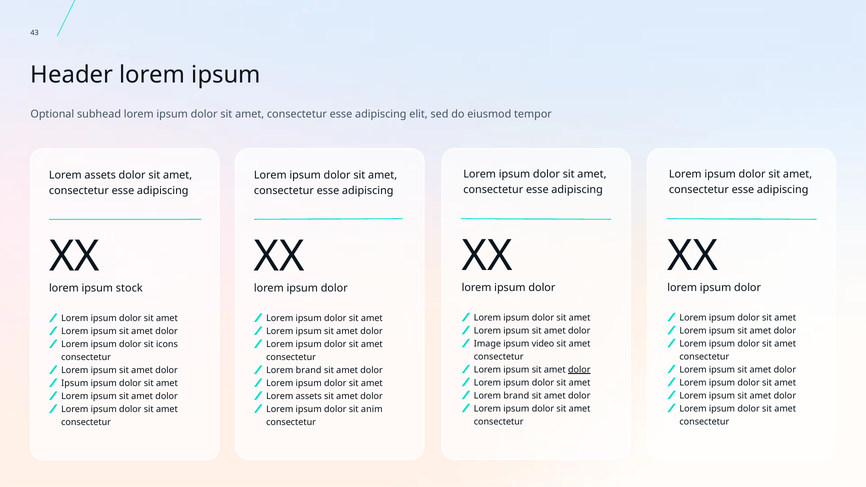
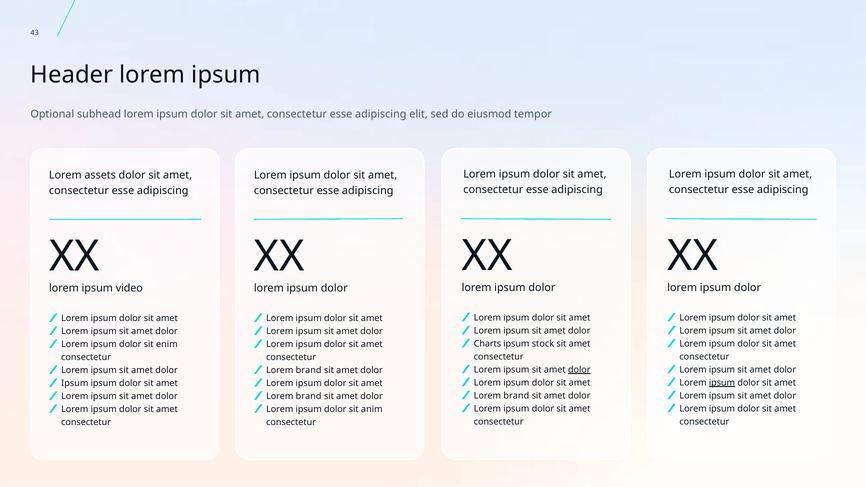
stock: stock -> video
Image: Image -> Charts
video: video -> stock
icons: icons -> enim
ipsum at (722, 383) underline: none -> present
assets at (309, 396): assets -> brand
